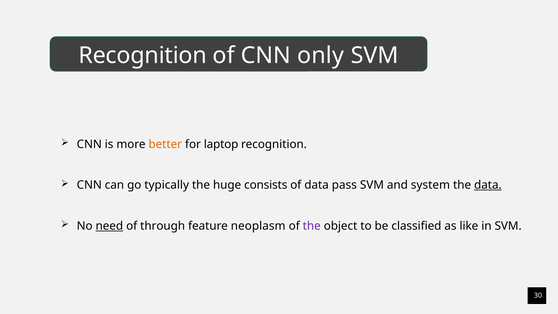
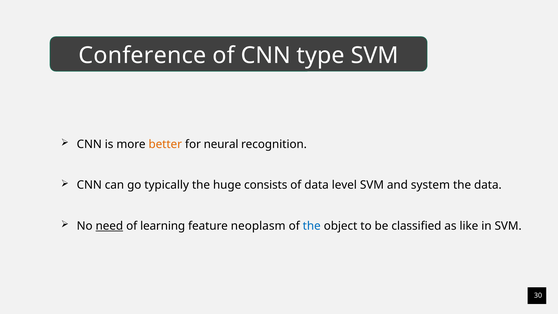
Recognition at (143, 56): Recognition -> Conference
only: only -> type
laptop: laptop -> neural
pass: pass -> level
data at (488, 185) underline: present -> none
through: through -> learning
the at (312, 226) colour: purple -> blue
